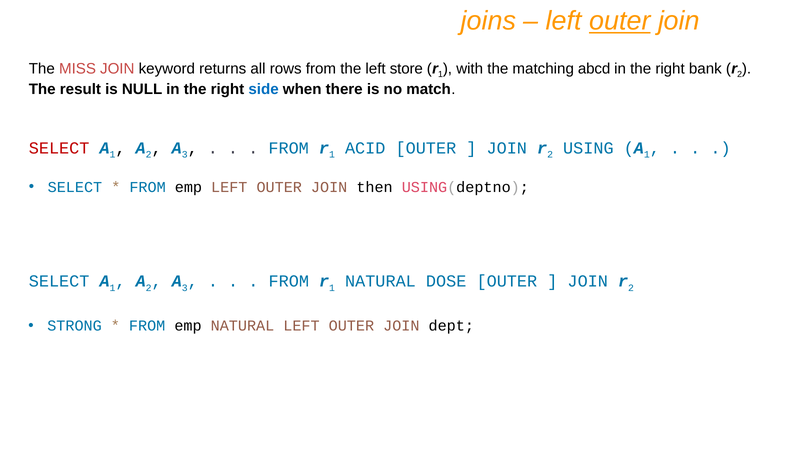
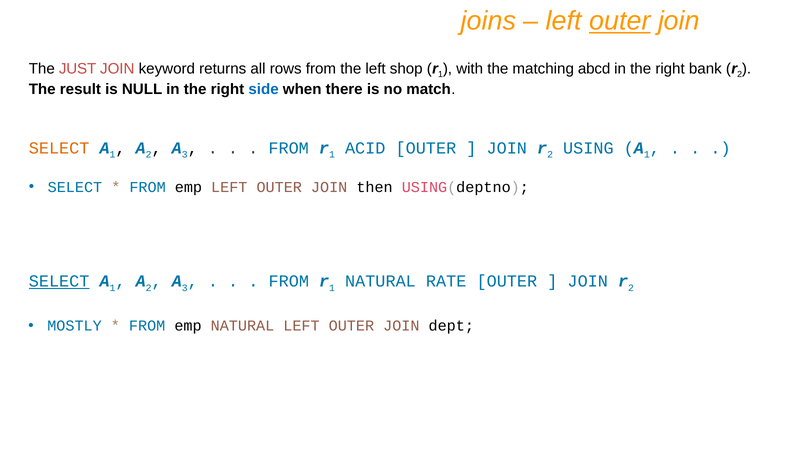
MISS: MISS -> JUST
store: store -> shop
SELECT at (59, 148) colour: red -> orange
SELECT at (59, 281) underline: none -> present
DOSE: DOSE -> RATE
STRONG: STRONG -> MOSTLY
